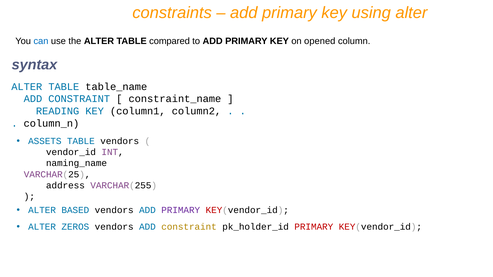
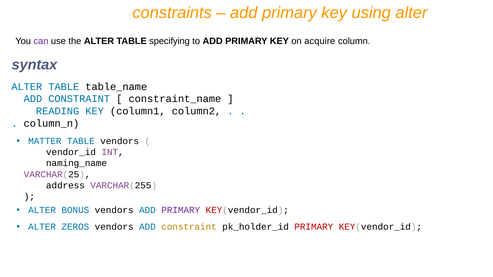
can colour: blue -> purple
compared: compared -> specifying
opened: opened -> acquire
ASSETS: ASSETS -> MATTER
BASED: BASED -> BONUS
